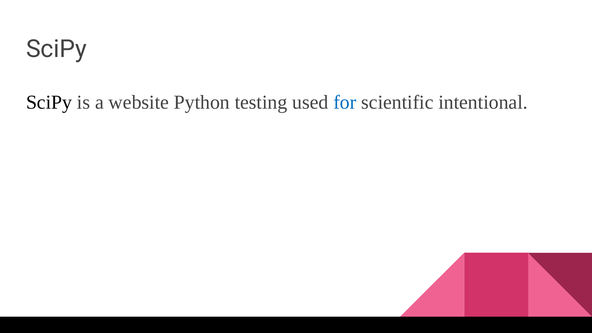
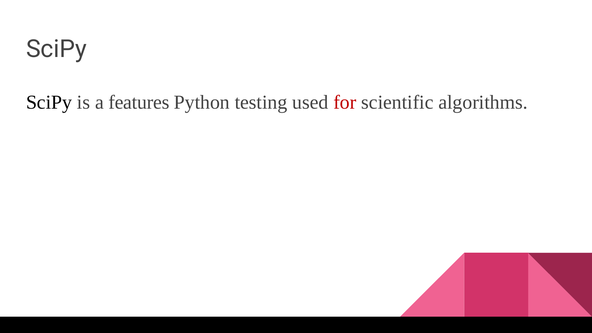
website: website -> features
for colour: blue -> red
intentional: intentional -> algorithms
